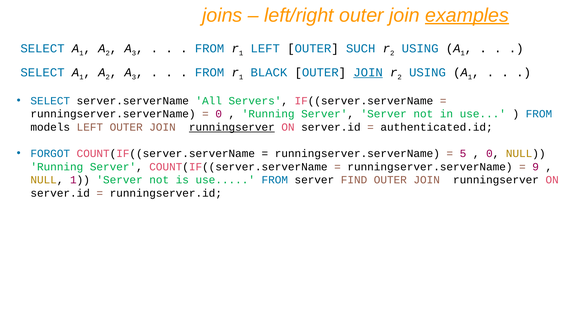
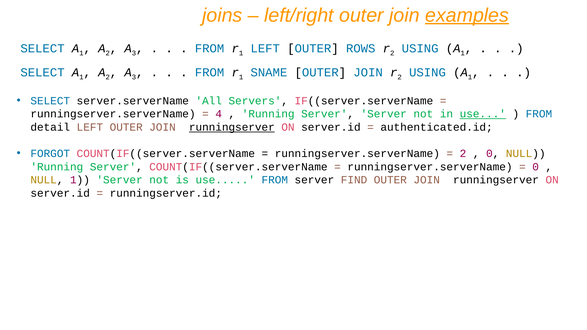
SUCH: SUCH -> ROWS
BLACK: BLACK -> SNAME
JOIN at (368, 72) underline: present -> none
0 at (219, 114): 0 -> 4
use at (483, 114) underline: none -> present
models: models -> detail
5 at (463, 154): 5 -> 2
9 at (536, 167): 9 -> 0
